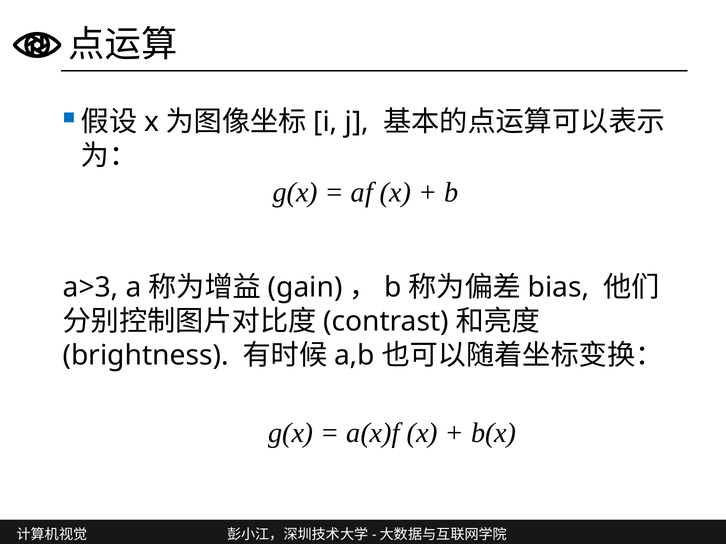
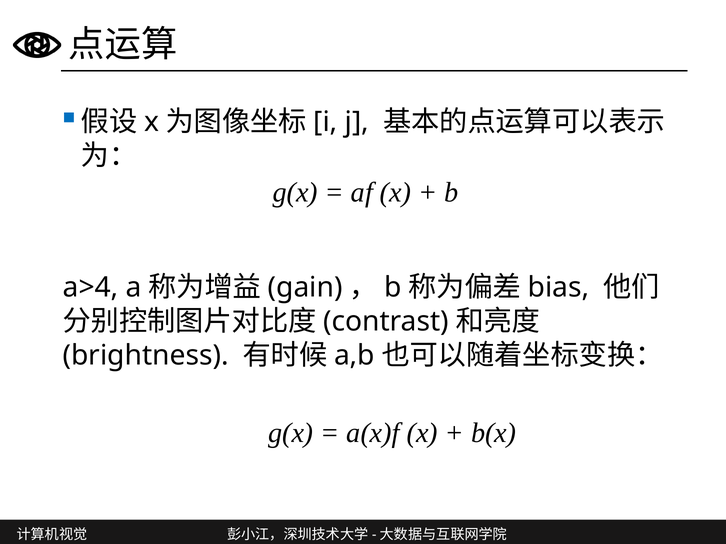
a>3: a>3 -> a>4
